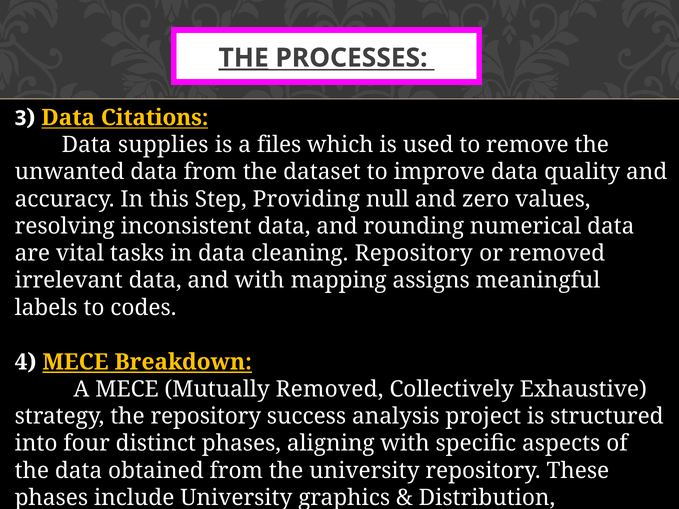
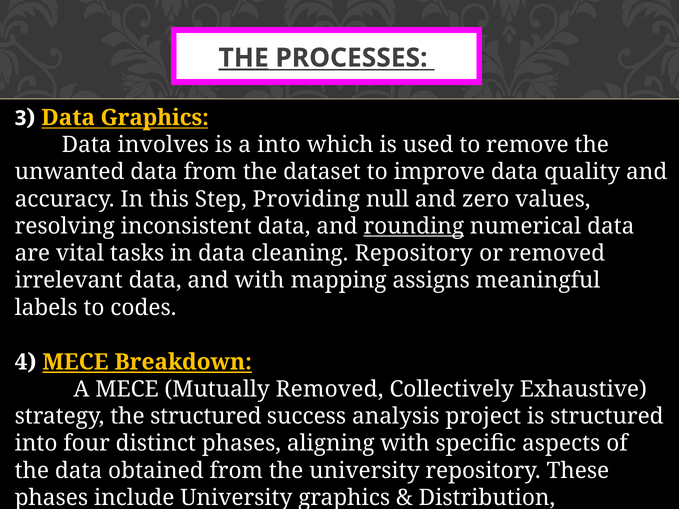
Data Citations: Citations -> Graphics
supplies: supplies -> involves
a files: files -> into
rounding underline: none -> present
the repository: repository -> structured
